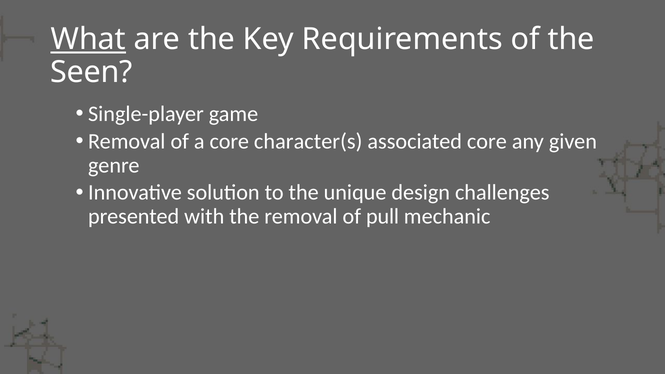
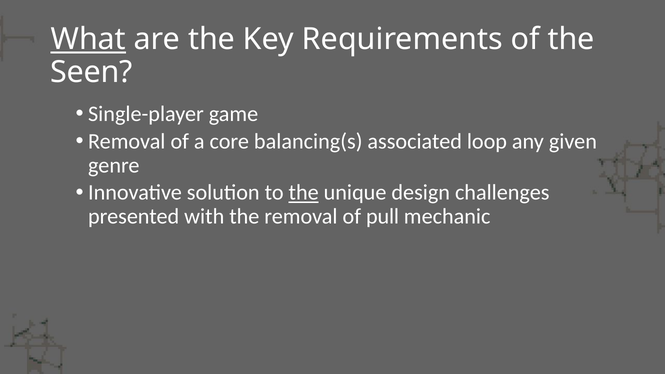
character(s: character(s -> balancing(s
associated core: core -> loop
the at (304, 193) underline: none -> present
